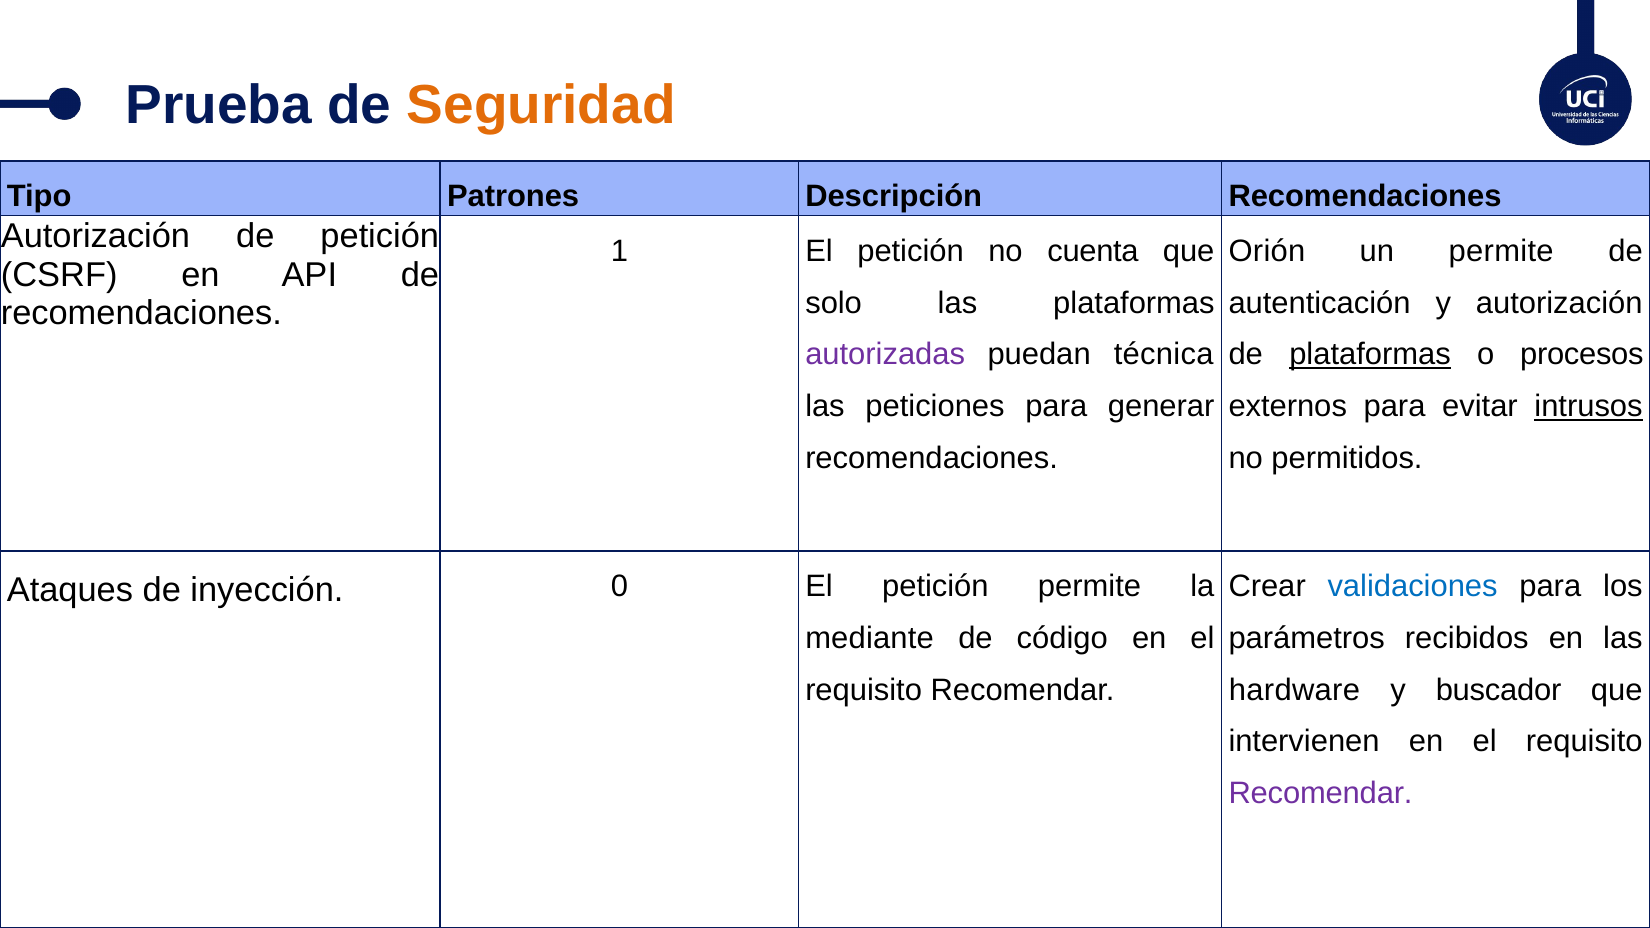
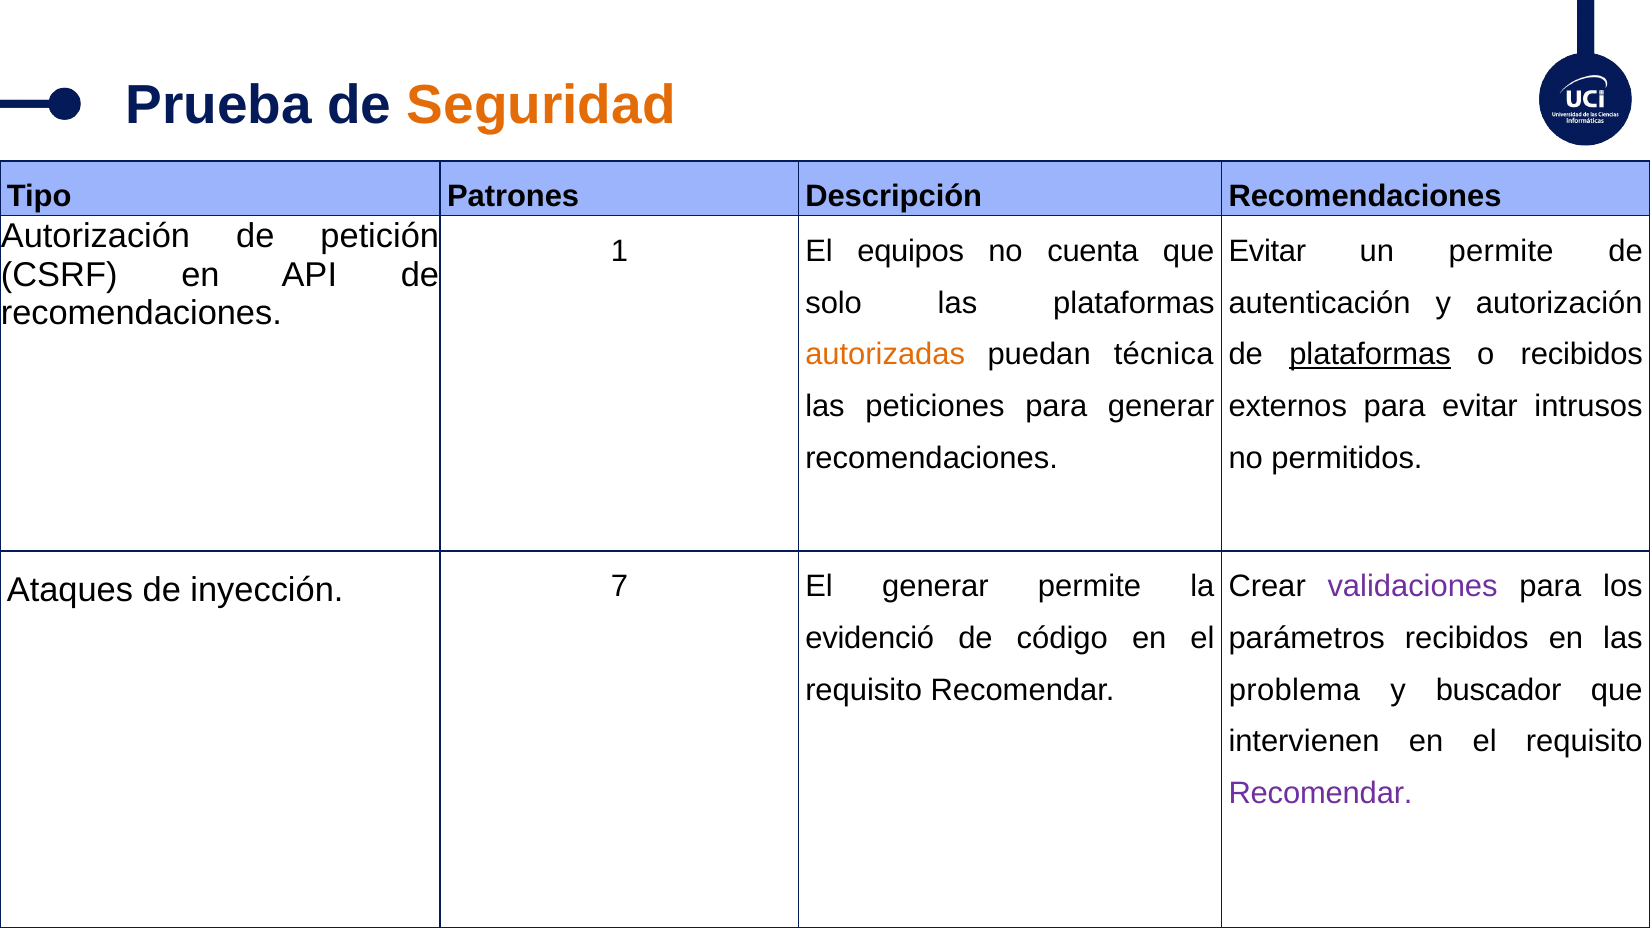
1 El petición: petición -> equipos
Orión at (1267, 251): Orión -> Evitar
autorizadas colour: purple -> orange
o procesos: procesos -> recibidos
intrusos underline: present -> none
validaciones colour: blue -> purple
0: 0 -> 7
petición at (935, 586): petición -> generar
mediante: mediante -> evidenció
hardware: hardware -> problema
